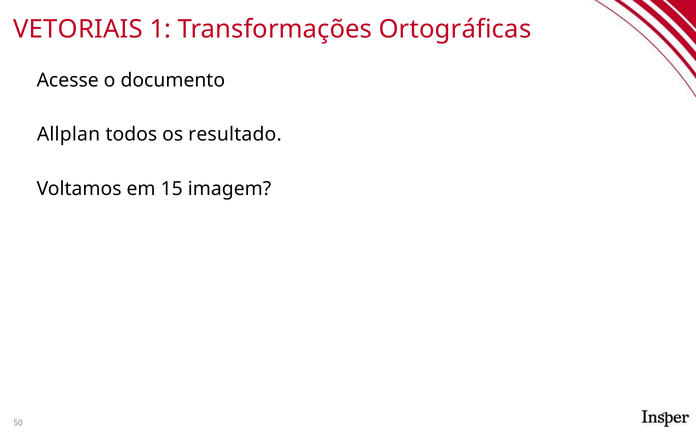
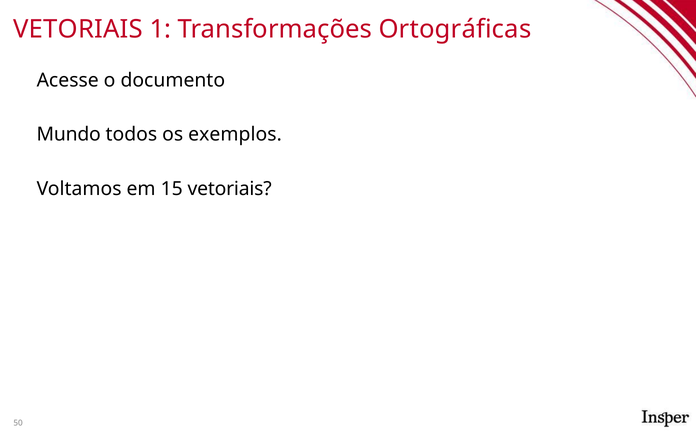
Allplan: Allplan -> Mundo
resultado: resultado -> exemplos
15 imagem: imagem -> vetoriais
